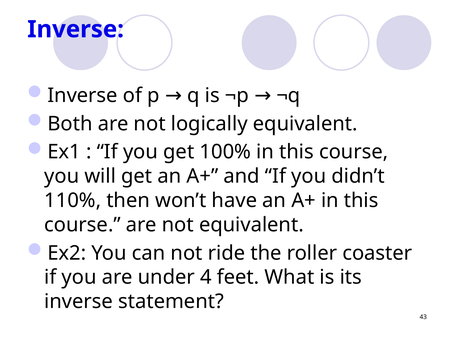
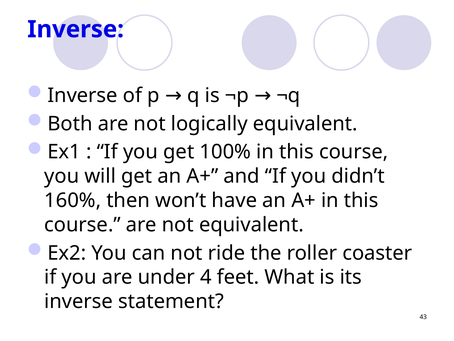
110%: 110% -> 160%
